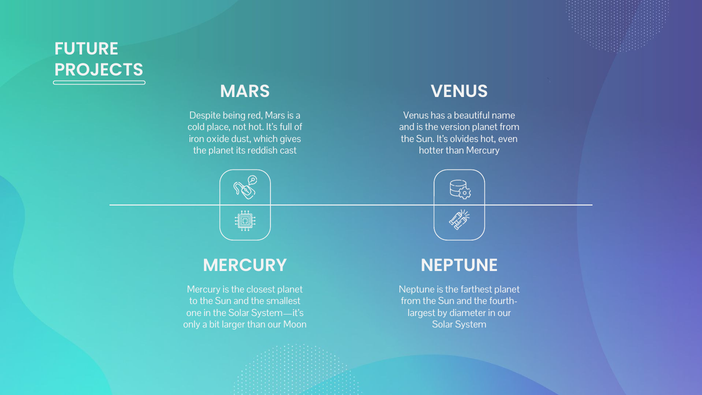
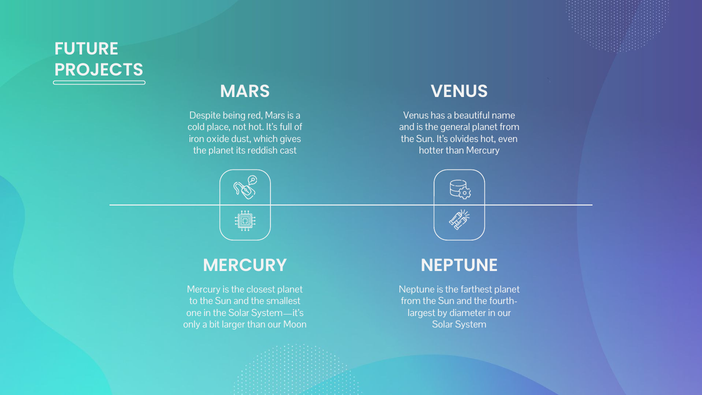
version: version -> general
